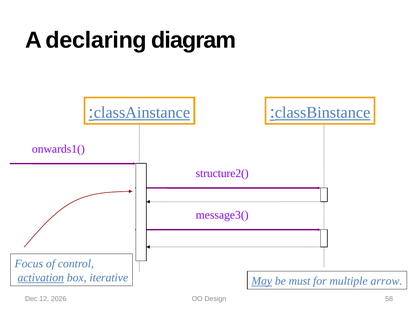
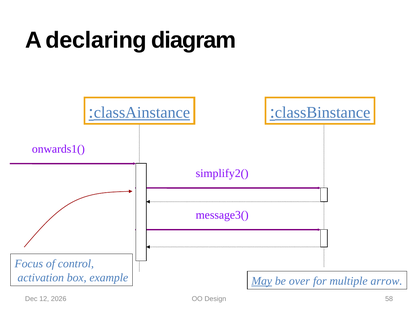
structure2(: structure2( -> simplify2(
activation underline: present -> none
iterative: iterative -> example
must: must -> over
